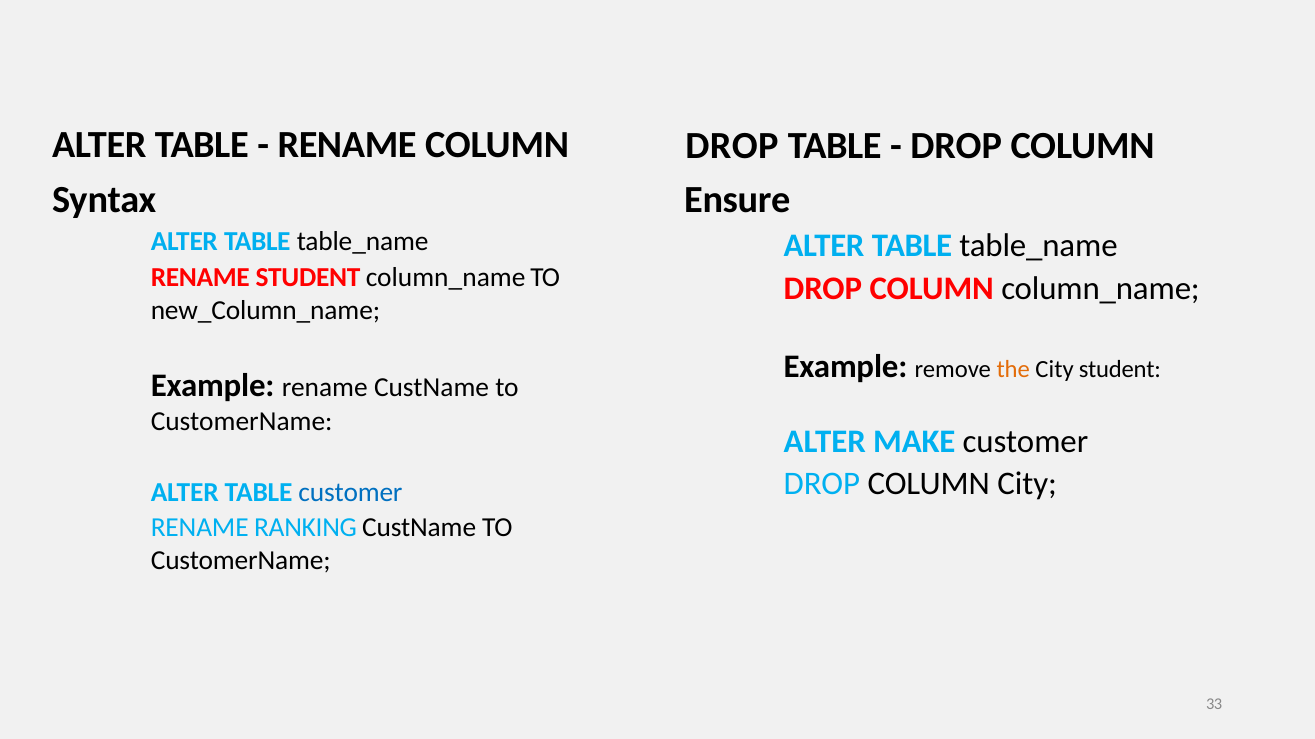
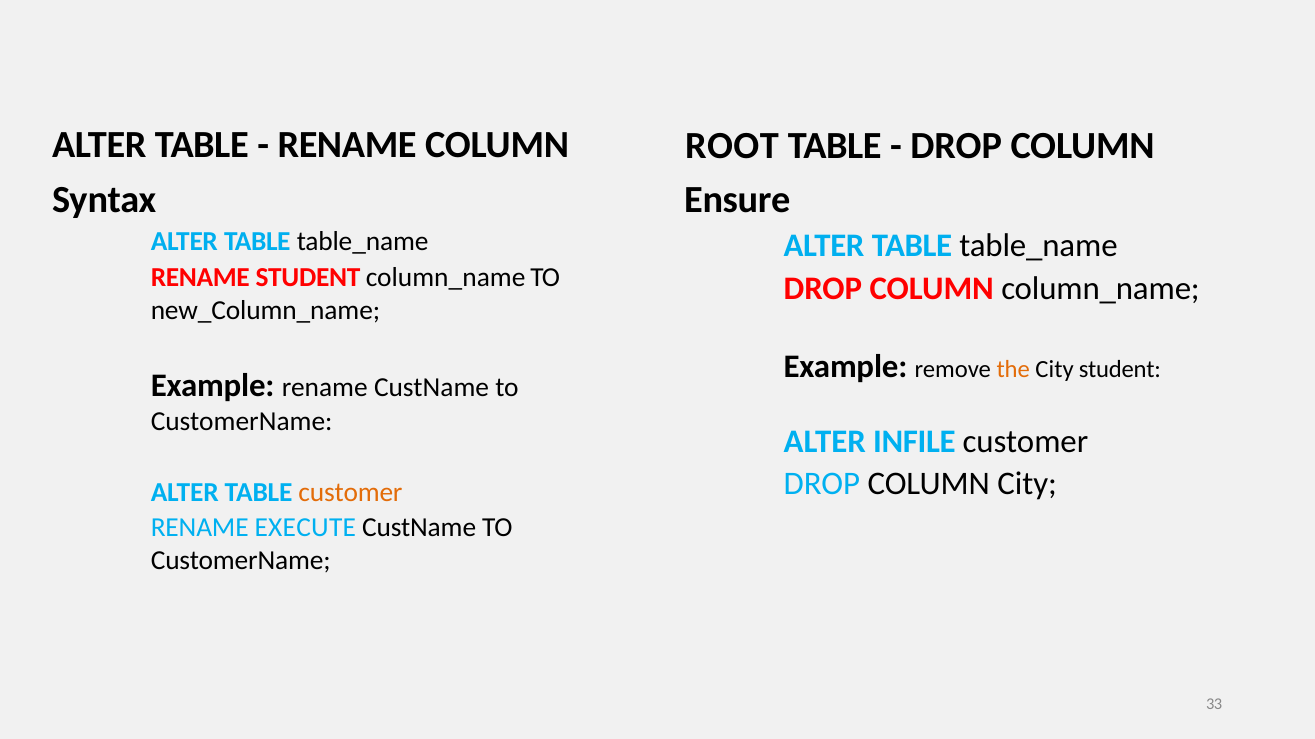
DROP at (732, 146): DROP -> ROOT
MAKE: MAKE -> INFILE
customer at (350, 493) colour: blue -> orange
RANKING: RANKING -> EXECUTE
